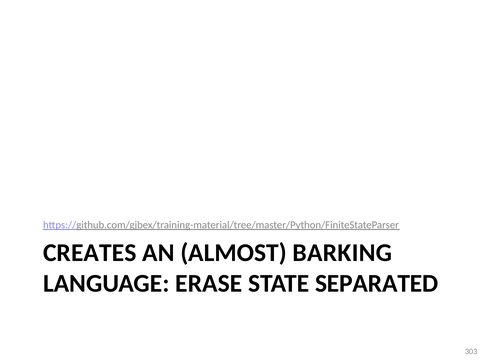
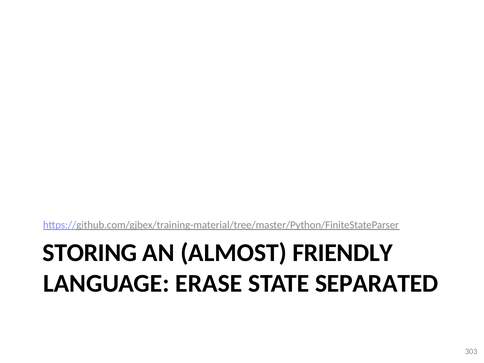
CREATES: CREATES -> STORING
BARKING: BARKING -> FRIENDLY
